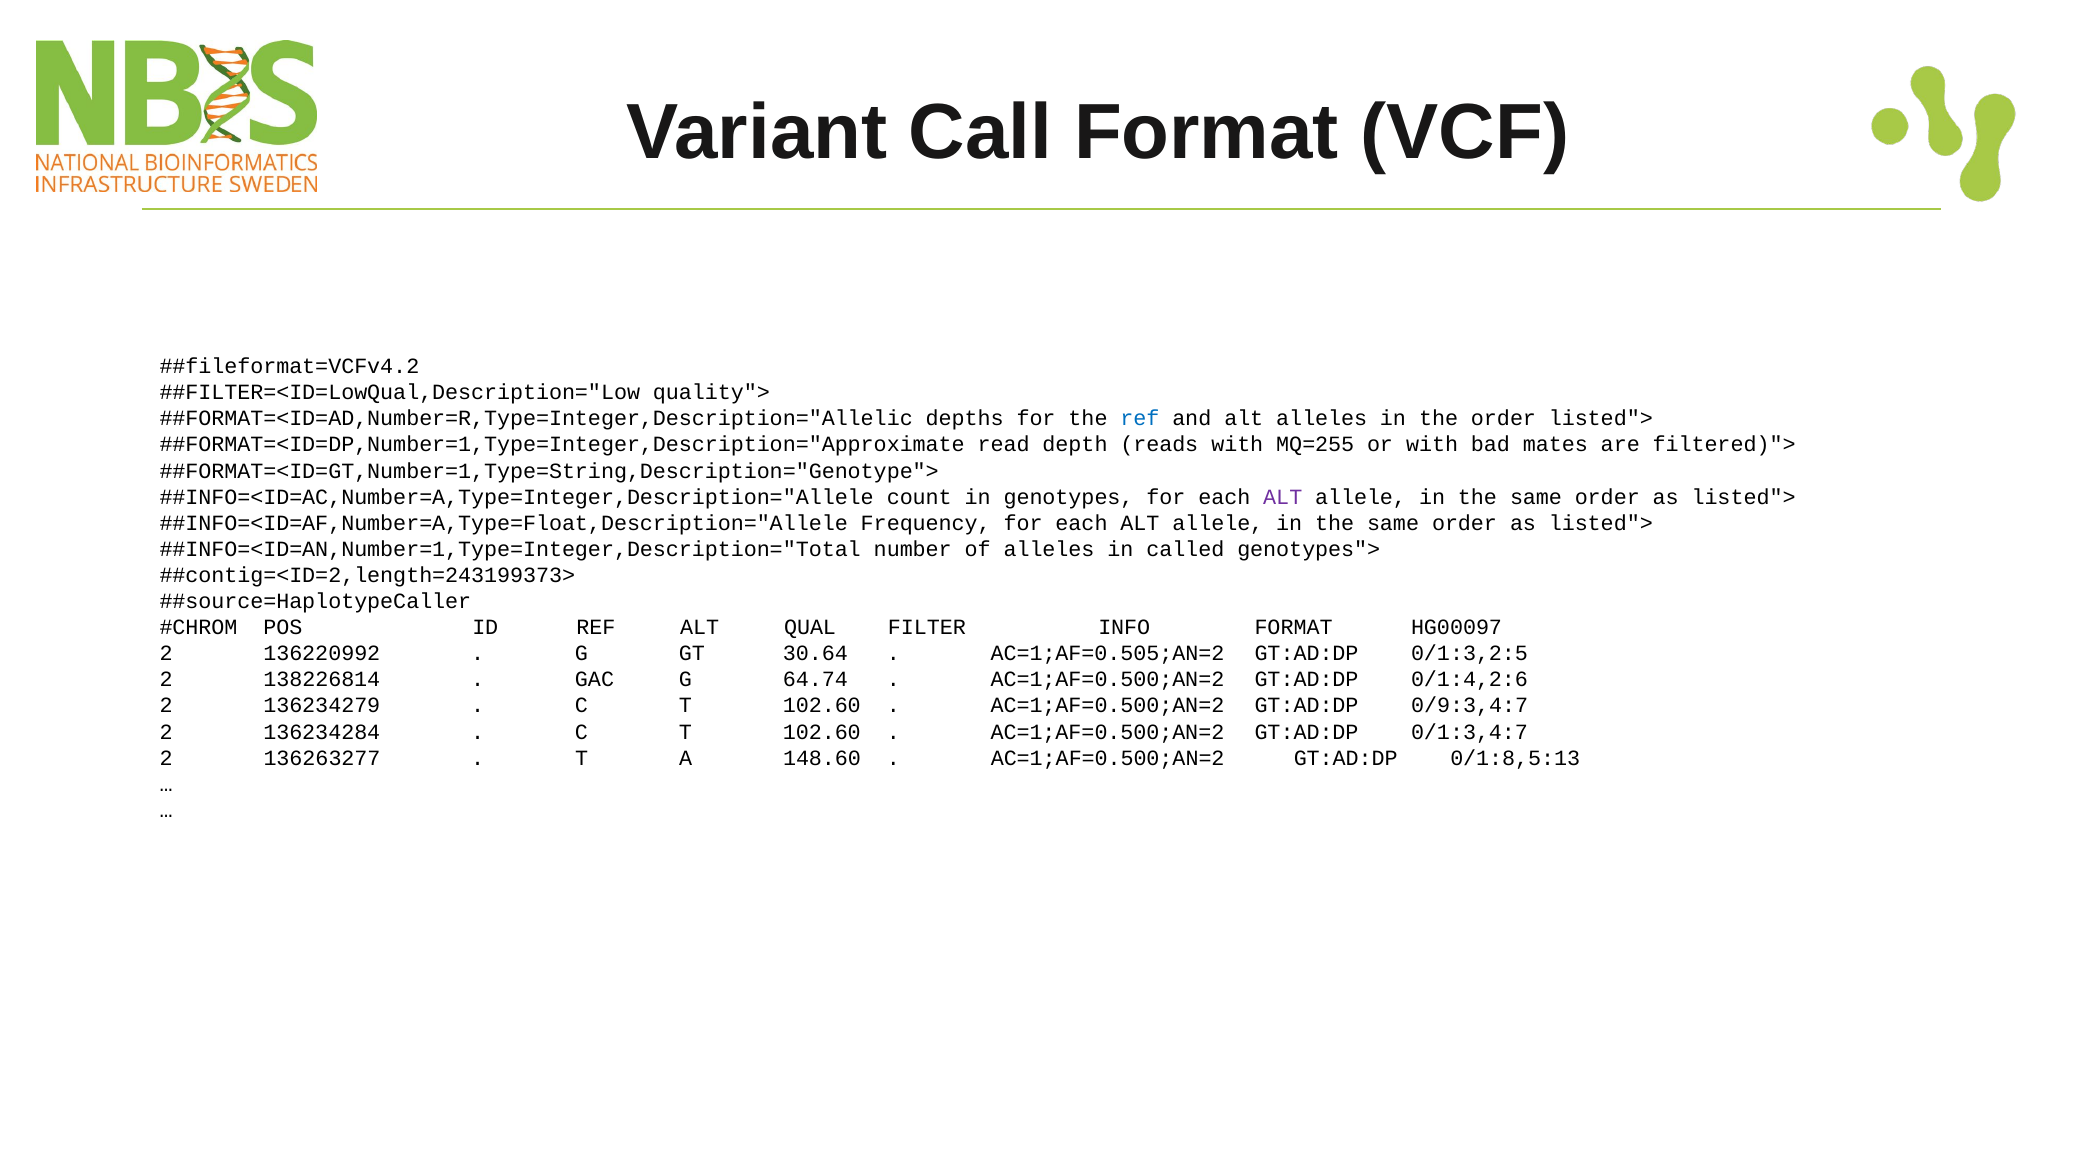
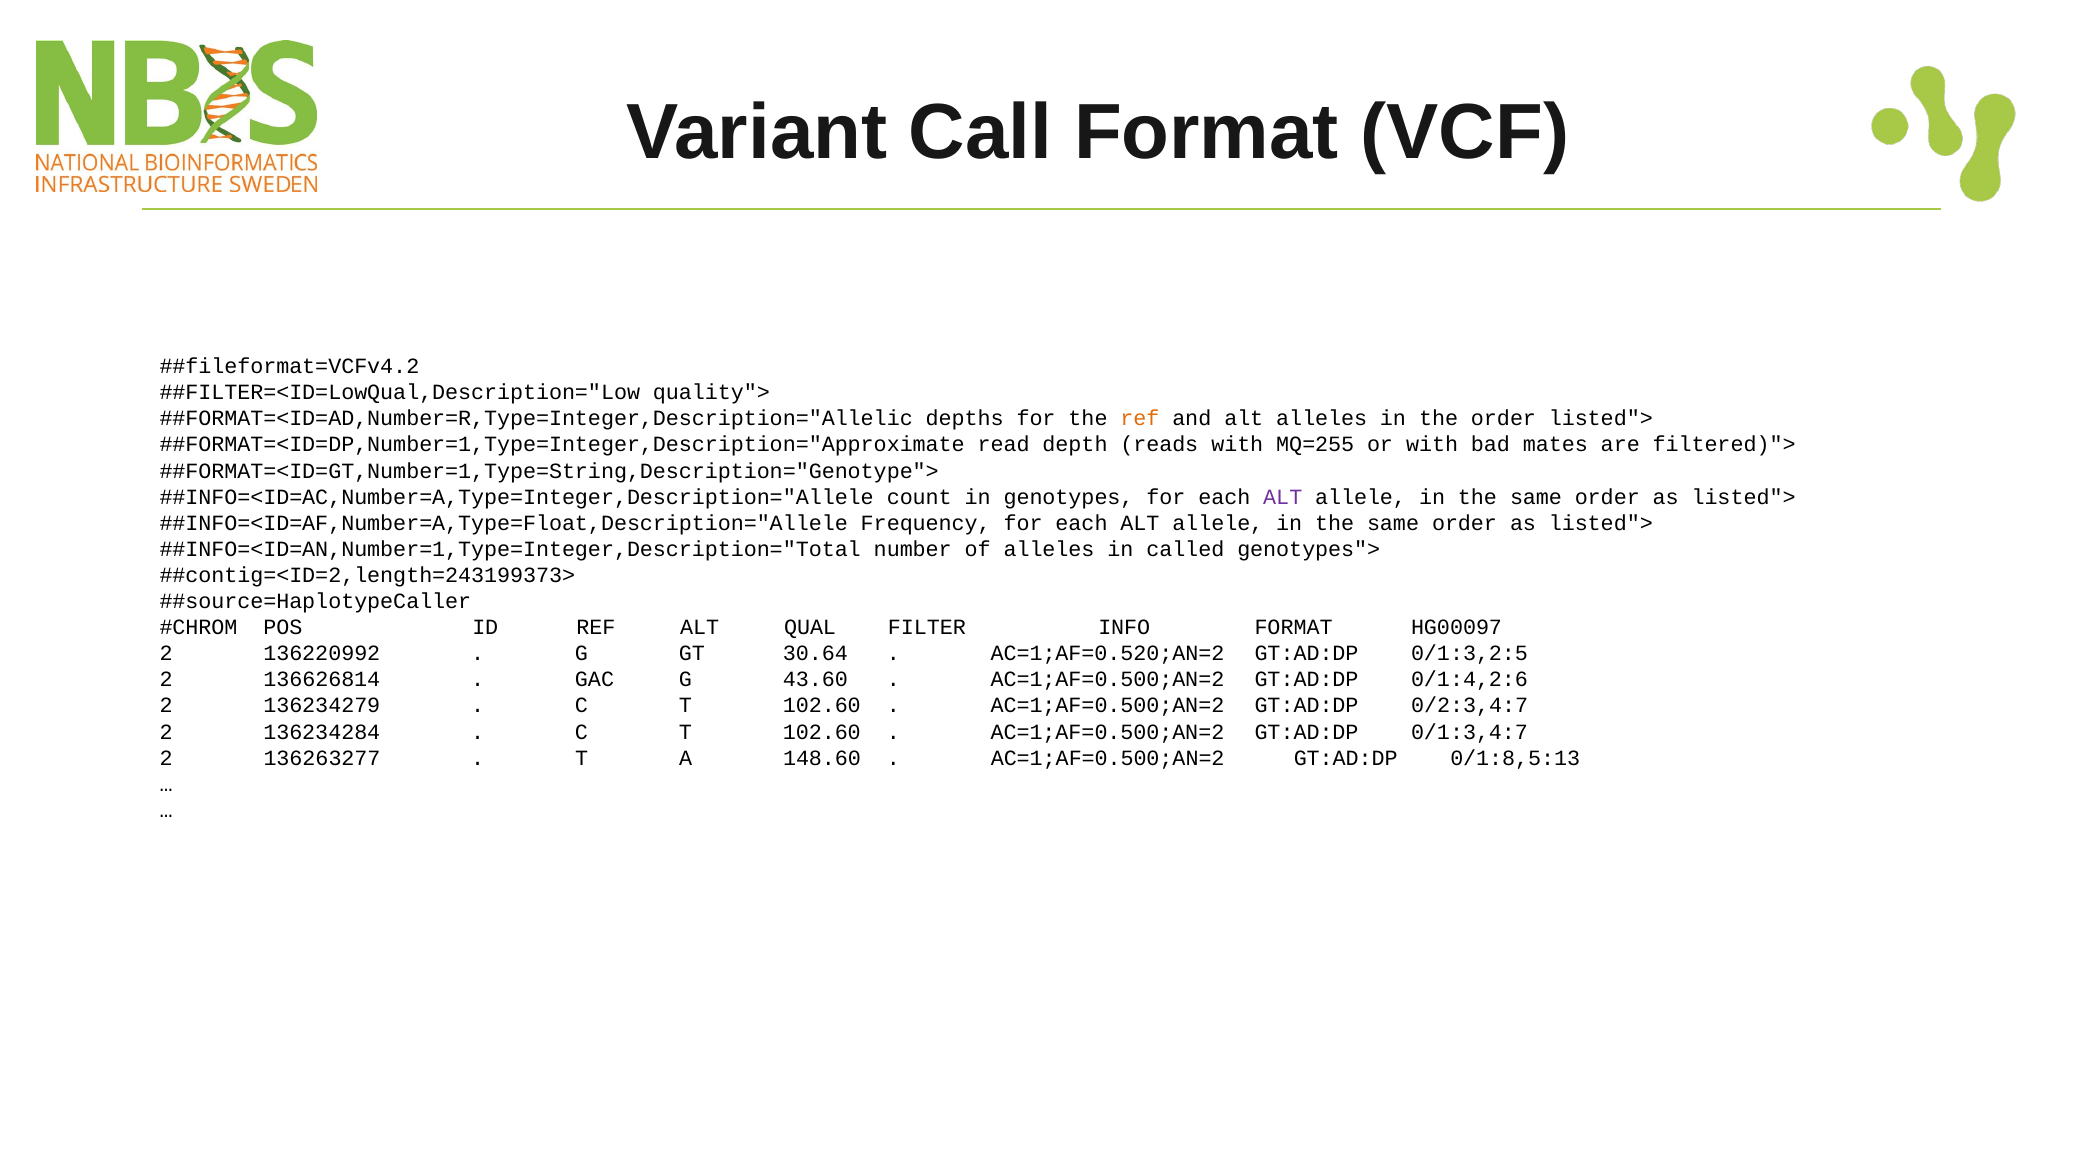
ref at (1140, 419) colour: blue -> orange
AC=1;AF=0.505;AN=2: AC=1;AF=0.505;AN=2 -> AC=1;AF=0.520;AN=2
138226814: 138226814 -> 136626814
64.74: 64.74 -> 43.60
0/9:3,4:7: 0/9:3,4:7 -> 0/2:3,4:7
